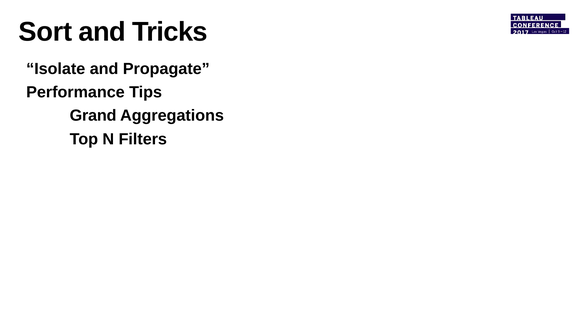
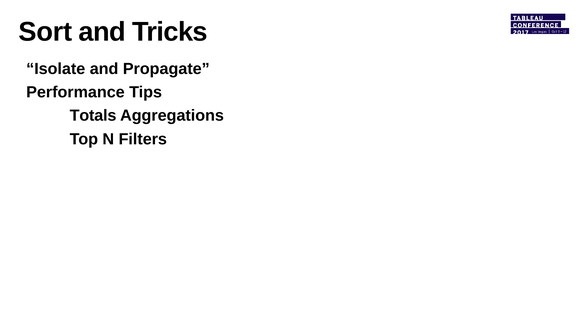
Grand: Grand -> Totals
